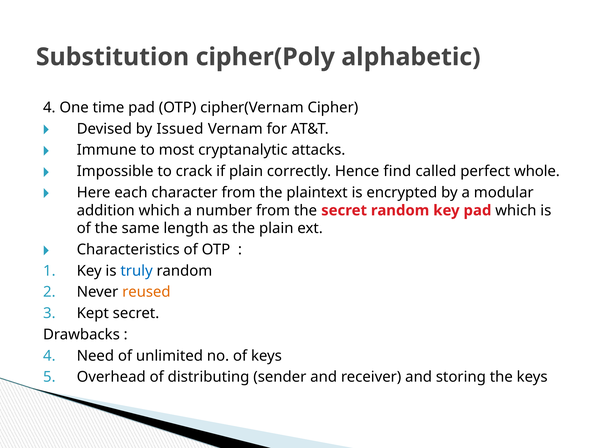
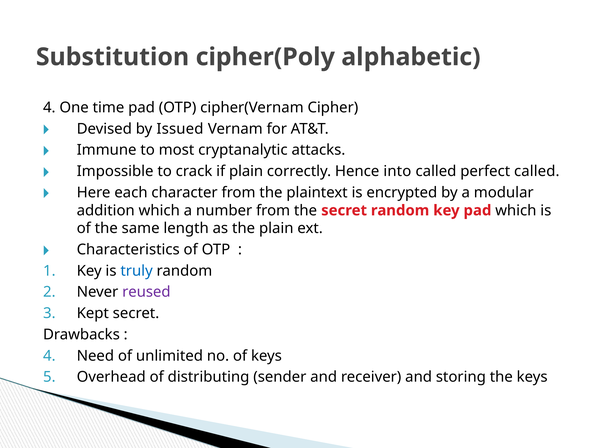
find: find -> into
perfect whole: whole -> called
reused colour: orange -> purple
